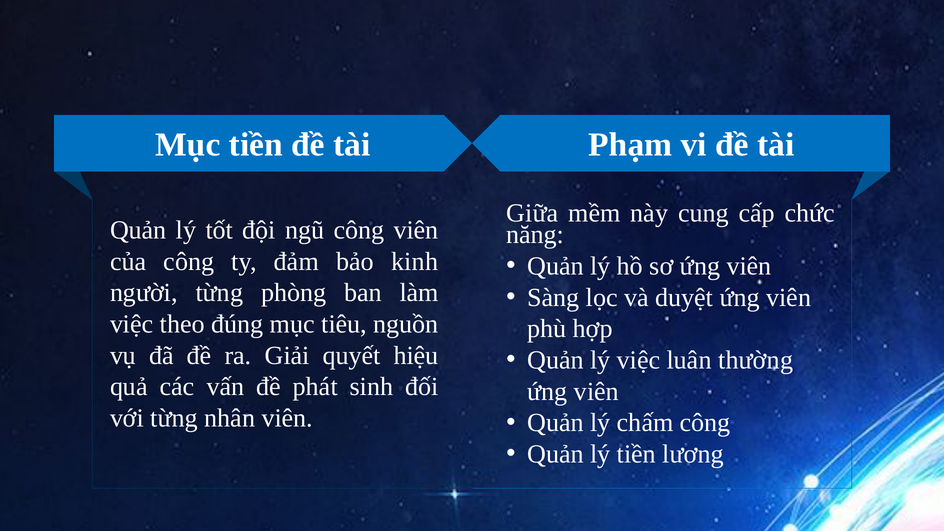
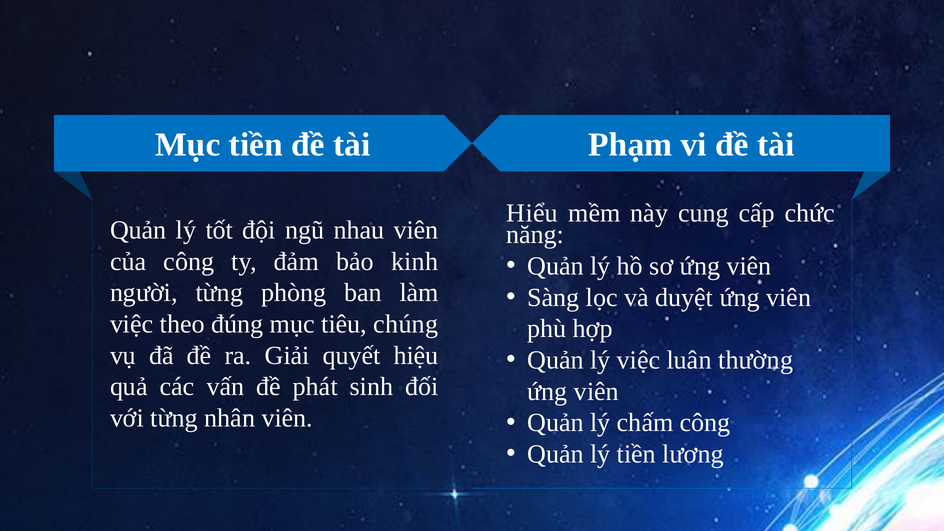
Giữa: Giữa -> Hiểu
ngũ công: công -> nhau
nguồn: nguồn -> chúng
